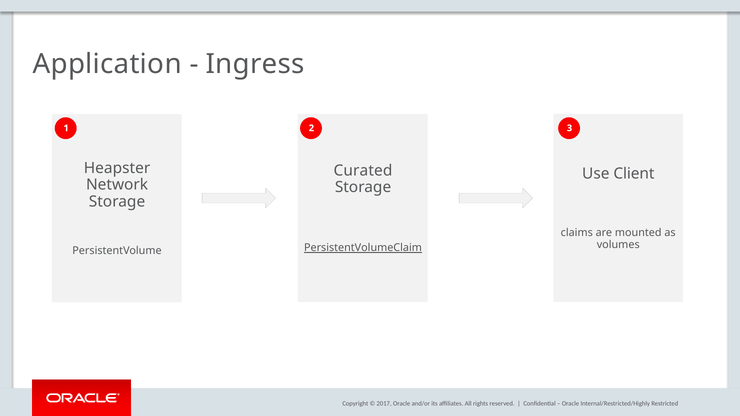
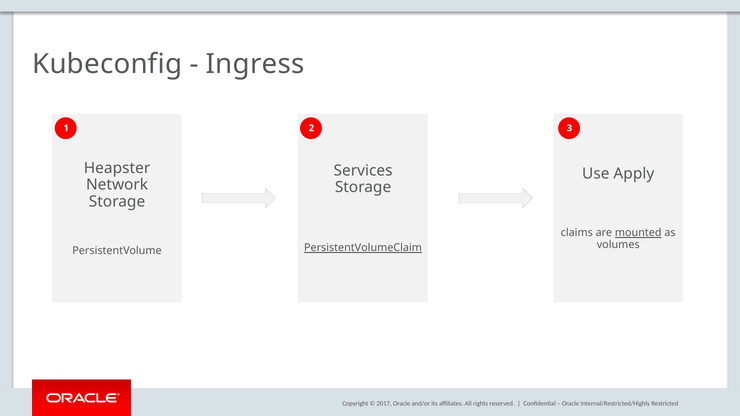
Application: Application -> Kubeconfig
Curated: Curated -> Services
Client: Client -> Apply
mounted underline: none -> present
